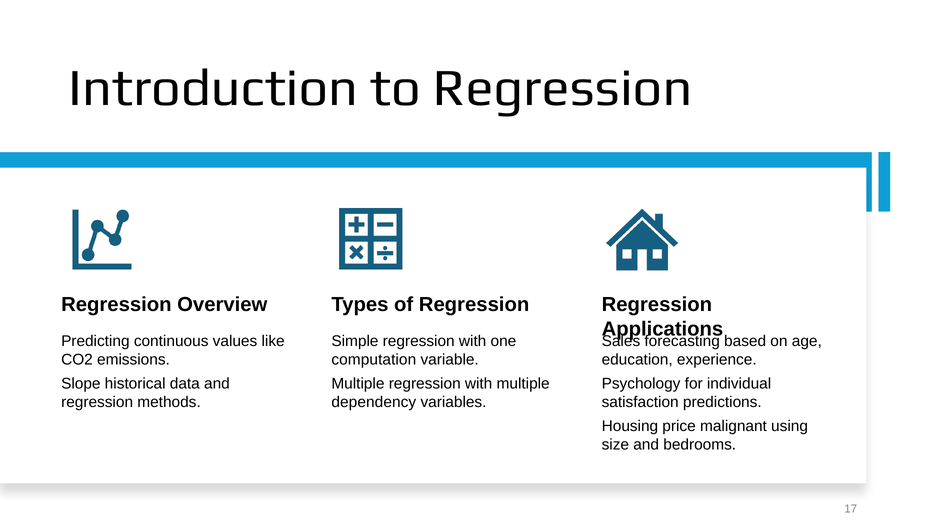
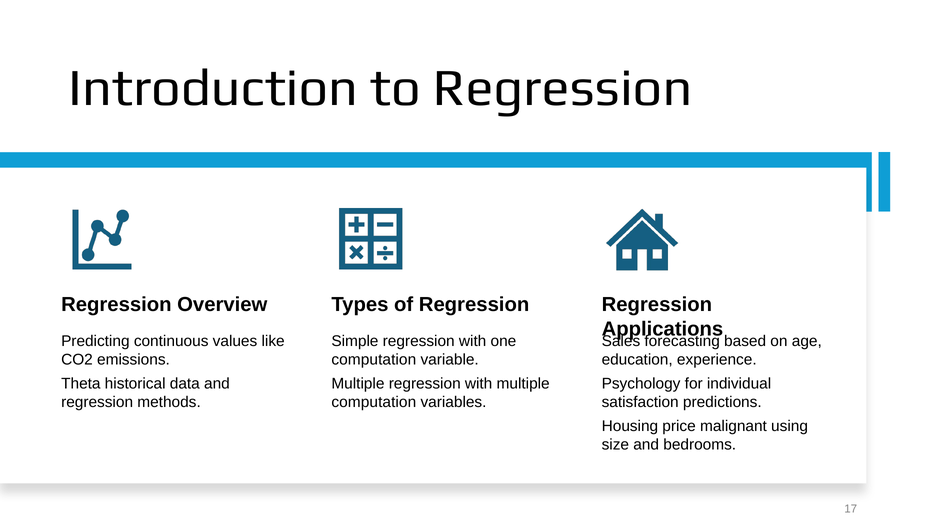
Slope: Slope -> Theta
dependency at (374, 402): dependency -> computation
